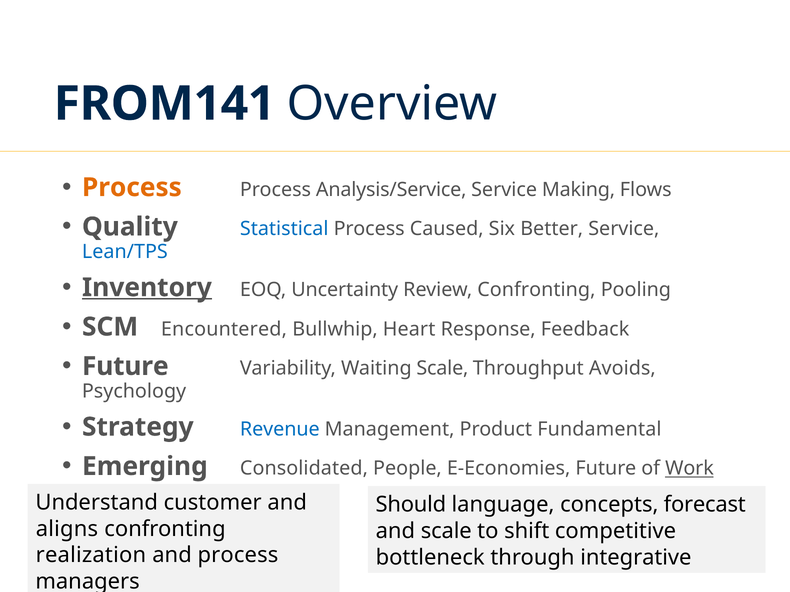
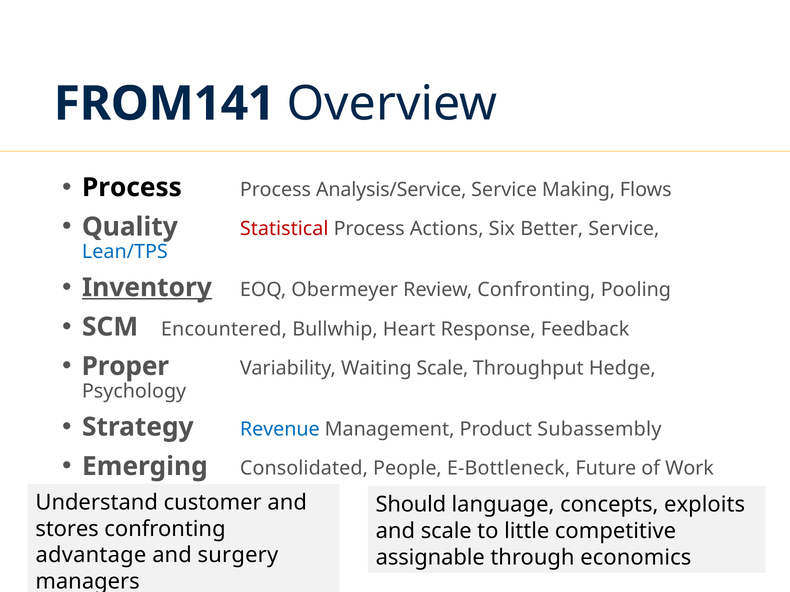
Process at (132, 188) colour: orange -> black
Statistical colour: blue -> red
Caused: Caused -> Actions
Uncertainty: Uncertainty -> Obermeyer
Future at (125, 367): Future -> Proper
Avoids: Avoids -> Hedge
Fundamental: Fundamental -> Subassembly
E-Economies: E-Economies -> E-Bottleneck
Work underline: present -> none
forecast: forecast -> exploits
aligns: aligns -> stores
shift: shift -> little
realization: realization -> advantage
and process: process -> surgery
bottleneck: bottleneck -> assignable
integrative: integrative -> economics
